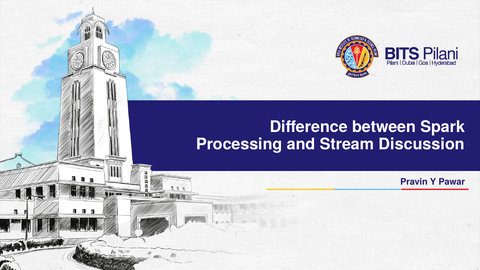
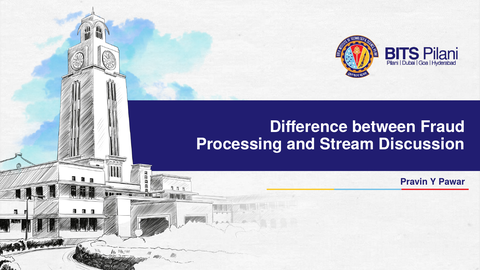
Spark: Spark -> Fraud
